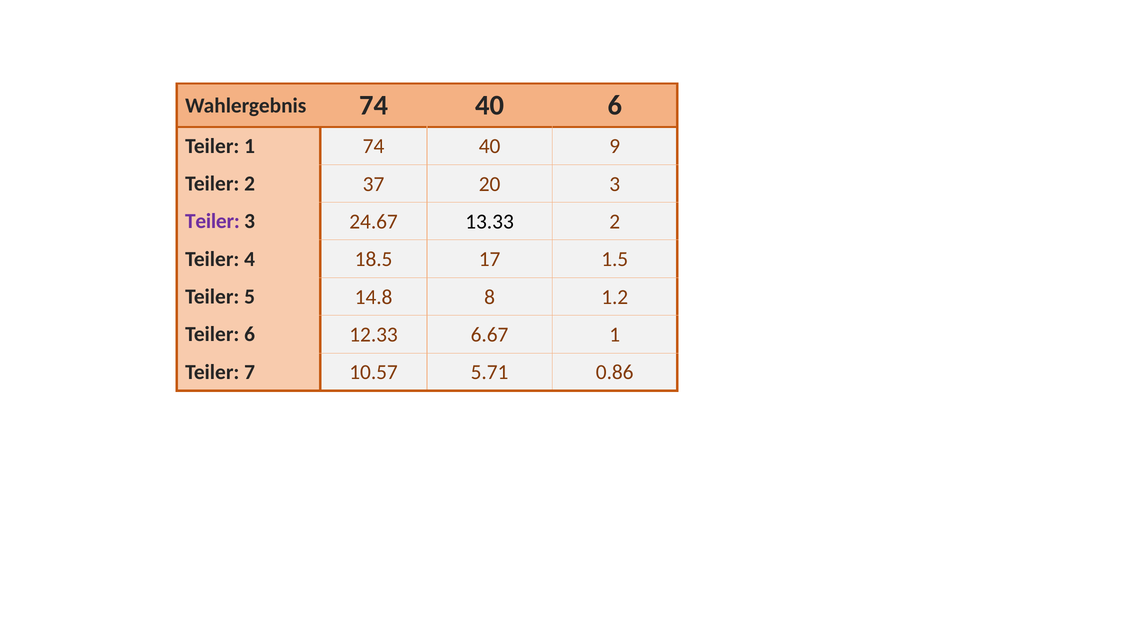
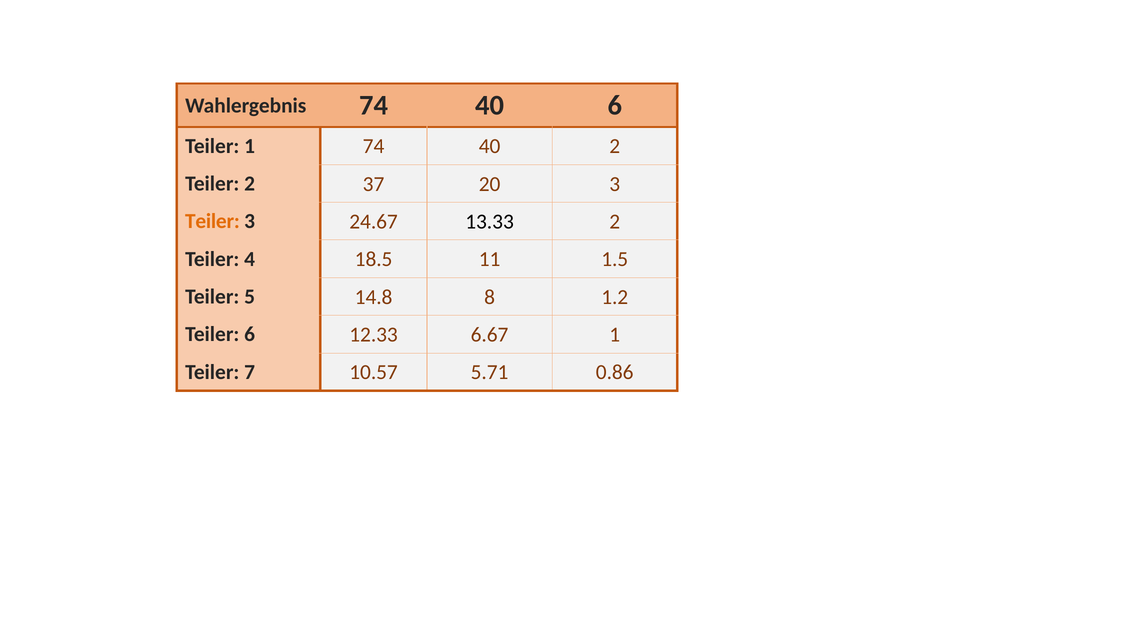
40 9: 9 -> 2
Teiler at (212, 221) colour: purple -> orange
17: 17 -> 11
